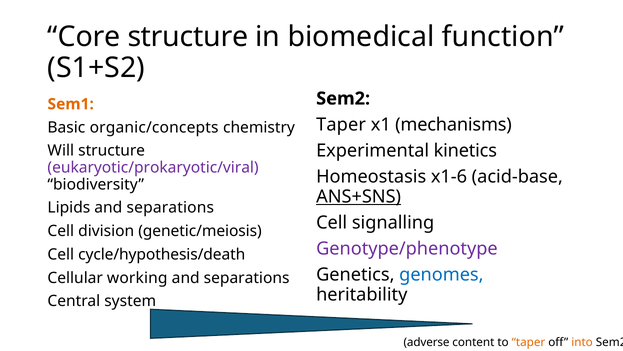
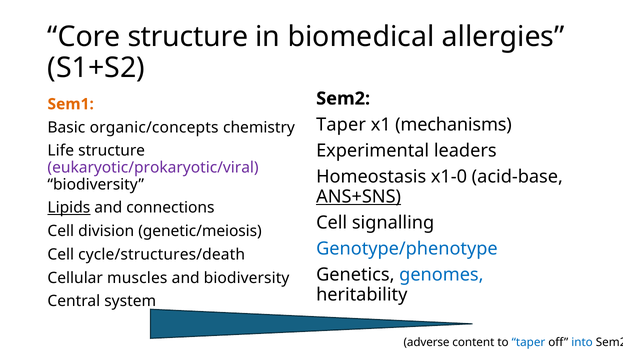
function: function -> allergies
kinetics: kinetics -> leaders
Will: Will -> Life
x1-6: x1-6 -> x1-0
Lipids underline: none -> present
separations at (170, 207): separations -> connections
Genotype/phenotype colour: purple -> blue
cycle/hypothesis/death: cycle/hypothesis/death -> cycle/structures/death
working: working -> muscles
separations at (247, 277): separations -> biodiversity
taper at (529, 342) colour: orange -> blue
into colour: orange -> blue
